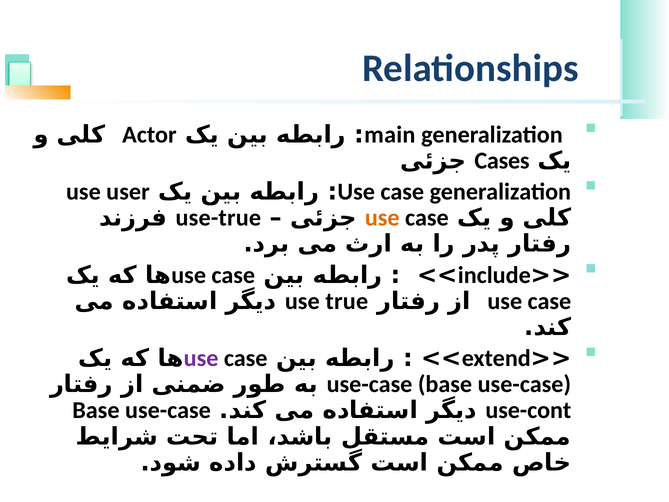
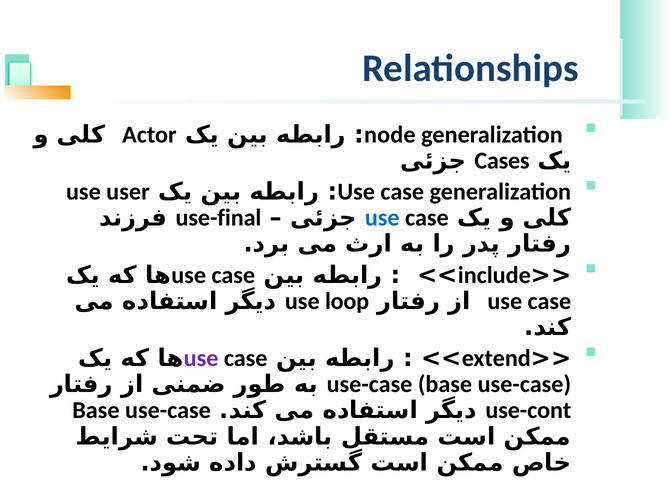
main: main -> node
use-true: use-true -> use-final
use at (382, 218) colour: orange -> blue
true: true -> loop
